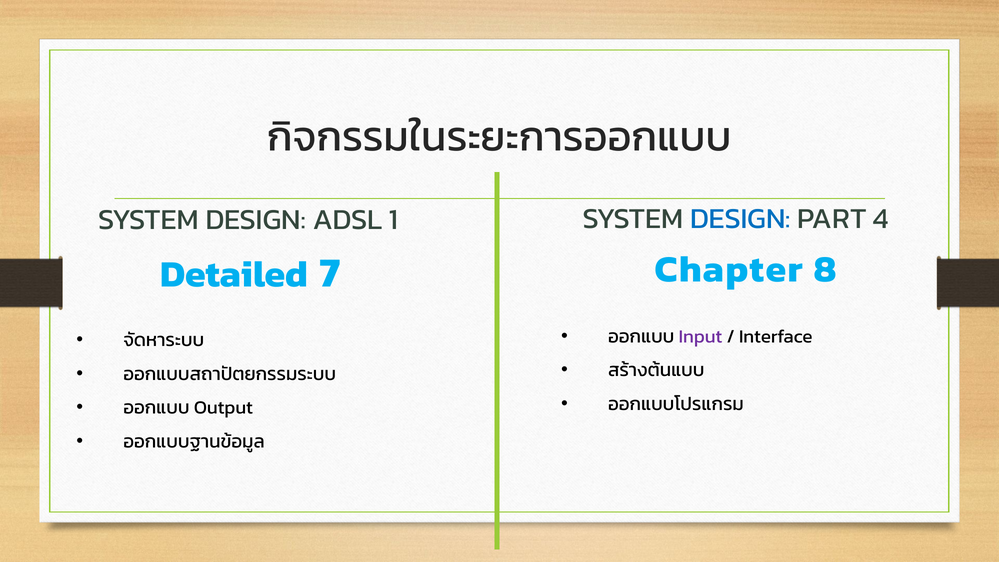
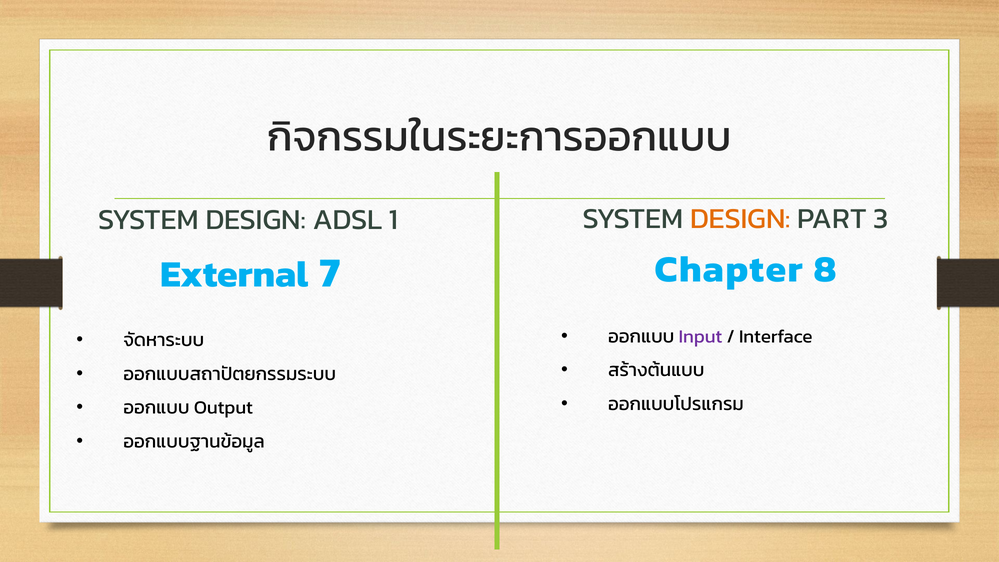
DESIGN at (740, 218) colour: blue -> orange
4: 4 -> 3
Detailed: Detailed -> External
